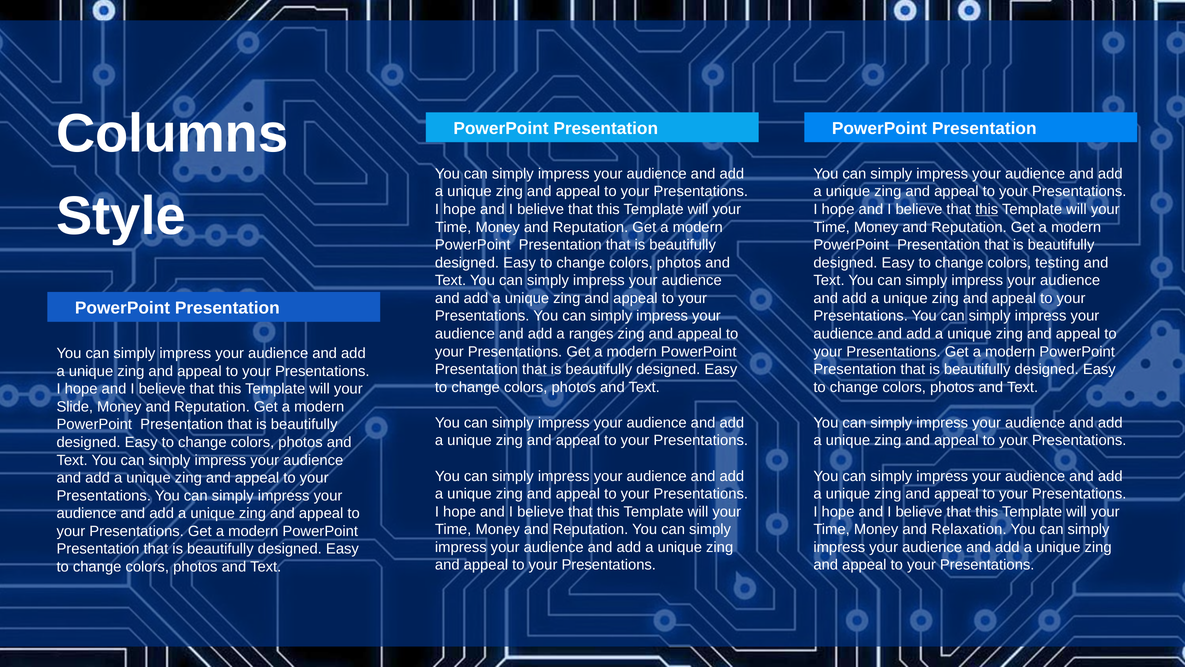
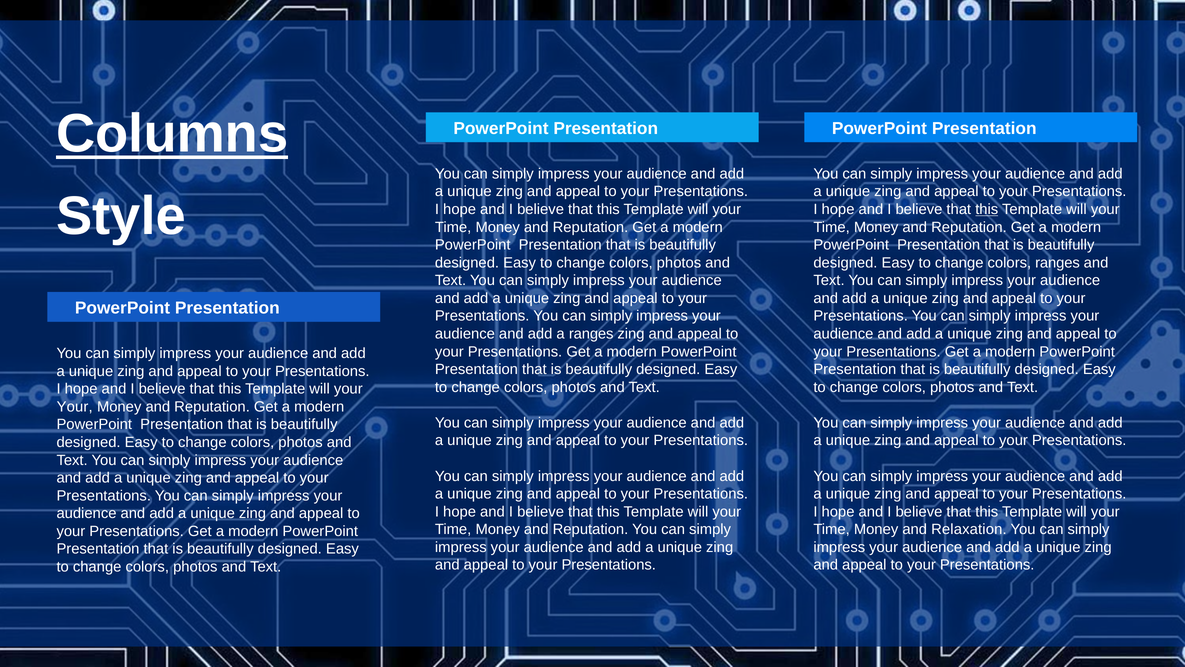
Columns underline: none -> present
colors testing: testing -> ranges
Slide at (75, 406): Slide -> Your
